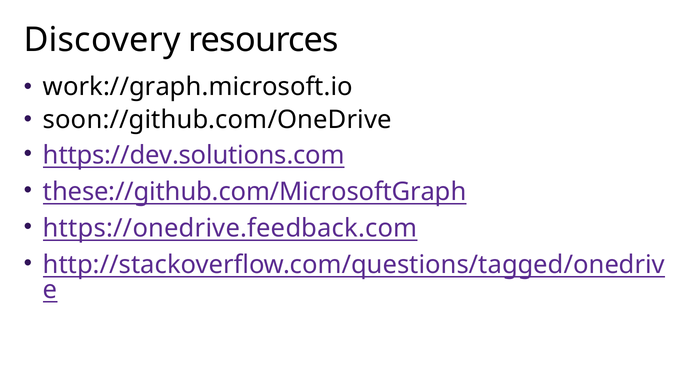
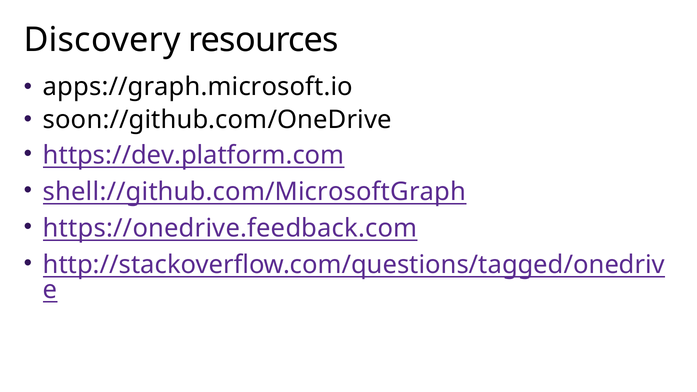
work://graph.microsoft.io: work://graph.microsoft.io -> apps://graph.microsoft.io
https://dev.solutions.com: https://dev.solutions.com -> https://dev.platform.com
these://github.com/MicrosoftGraph: these://github.com/MicrosoftGraph -> shell://github.com/MicrosoftGraph
